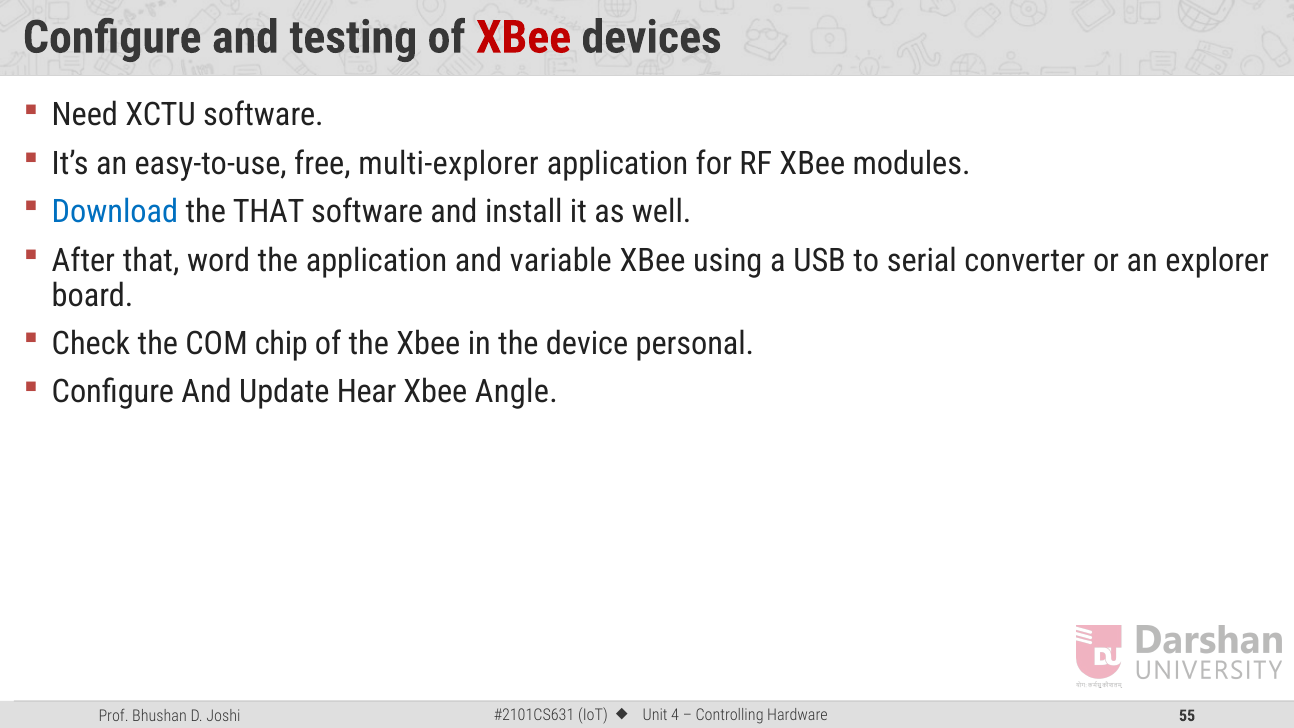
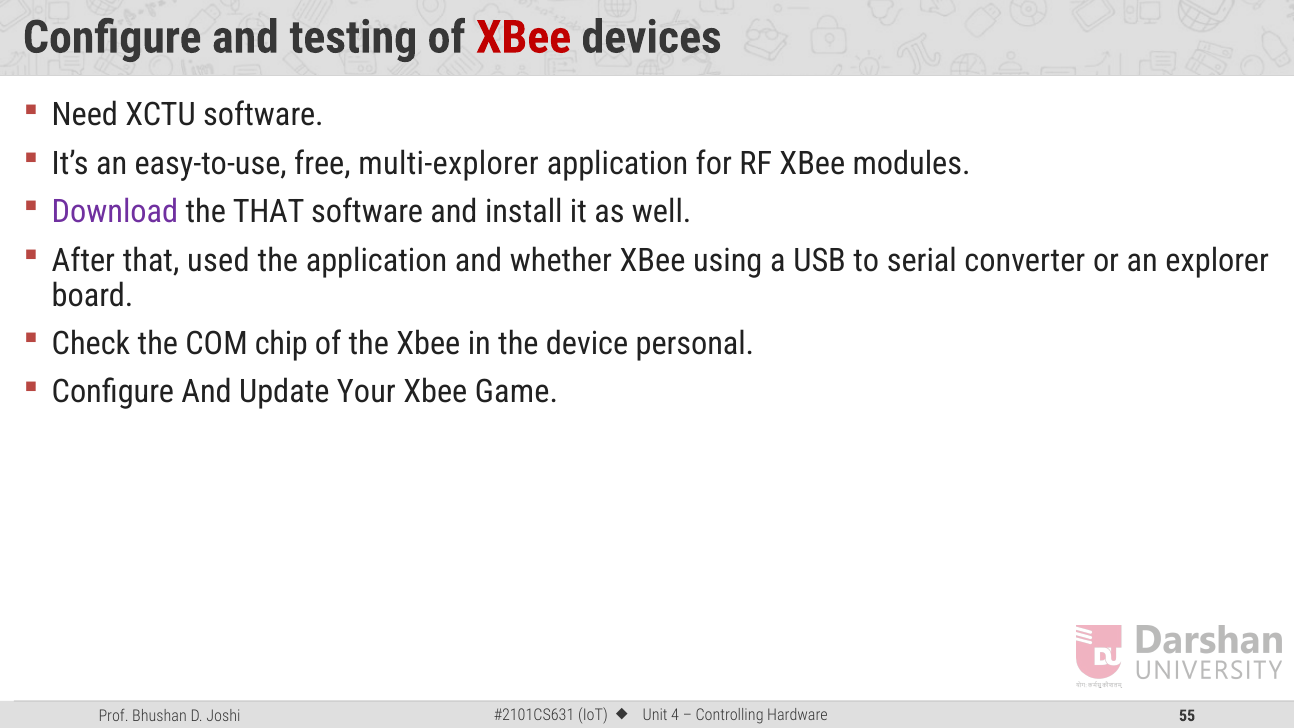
Download colour: blue -> purple
word: word -> used
variable: variable -> whether
Hear: Hear -> Your
Angle: Angle -> Game
